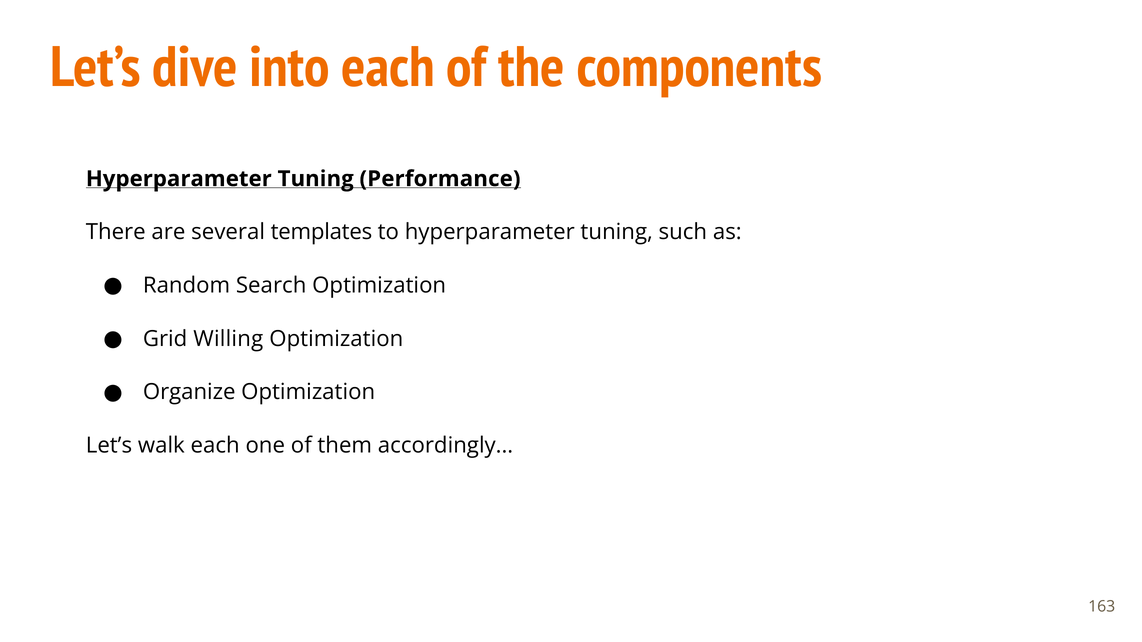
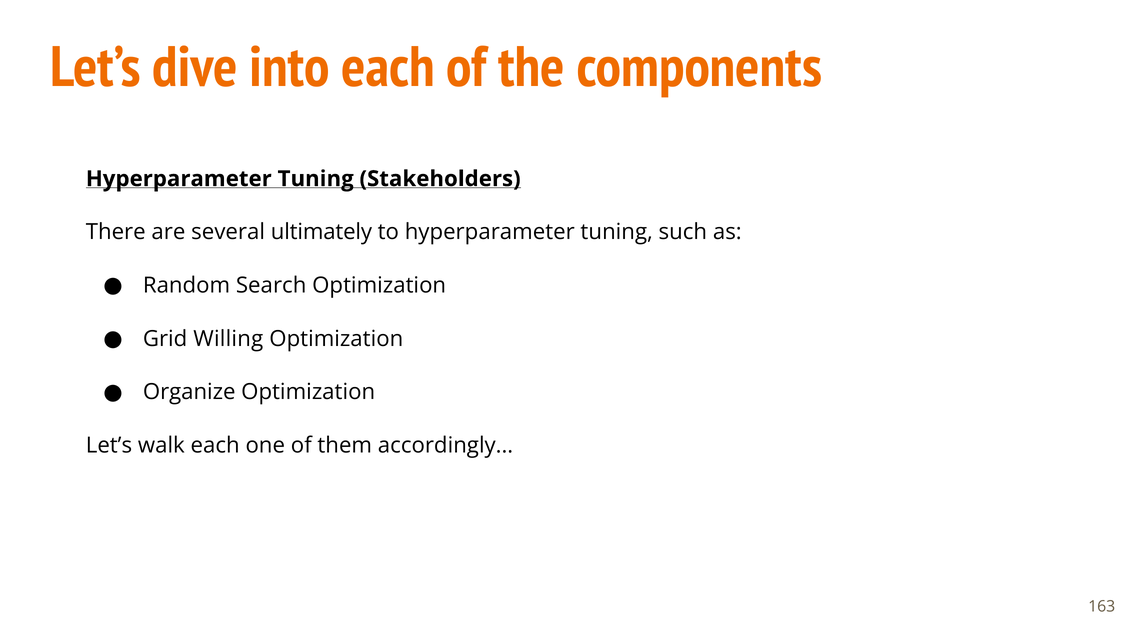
Performance: Performance -> Stakeholders
templates: templates -> ultimately
